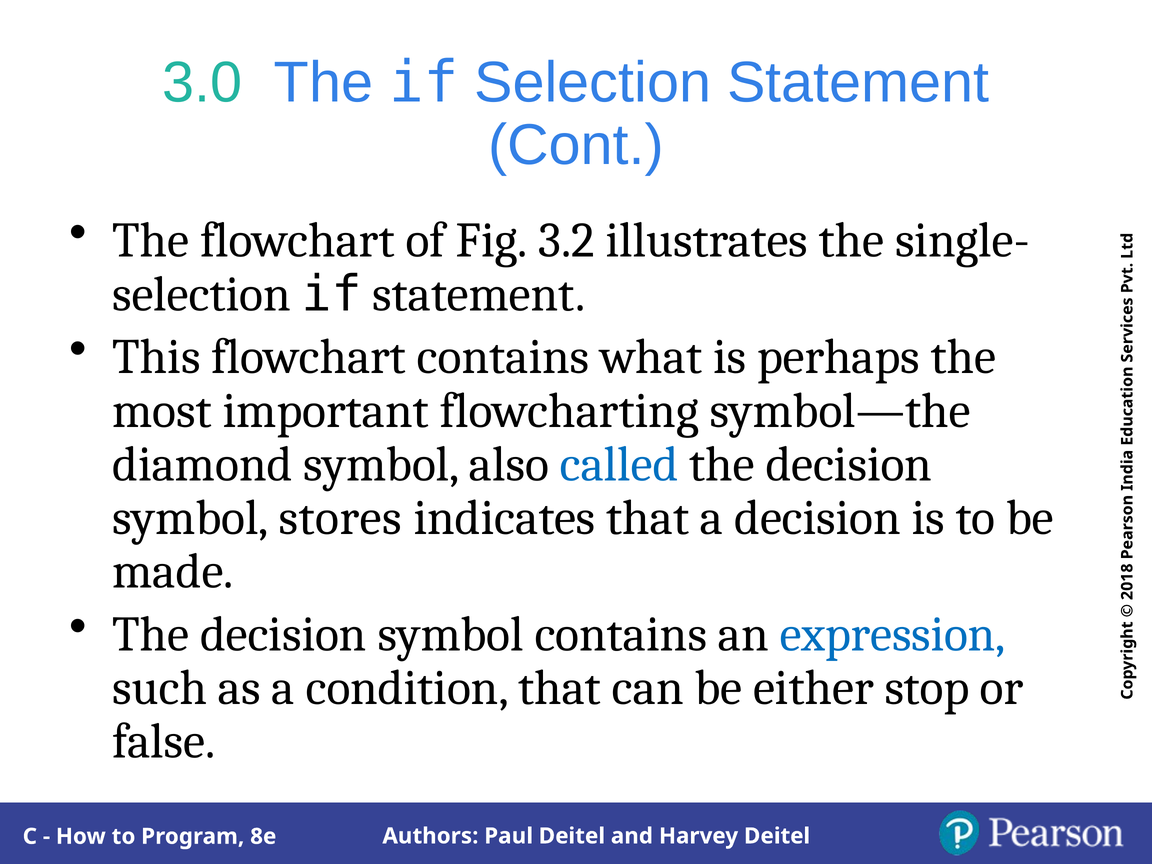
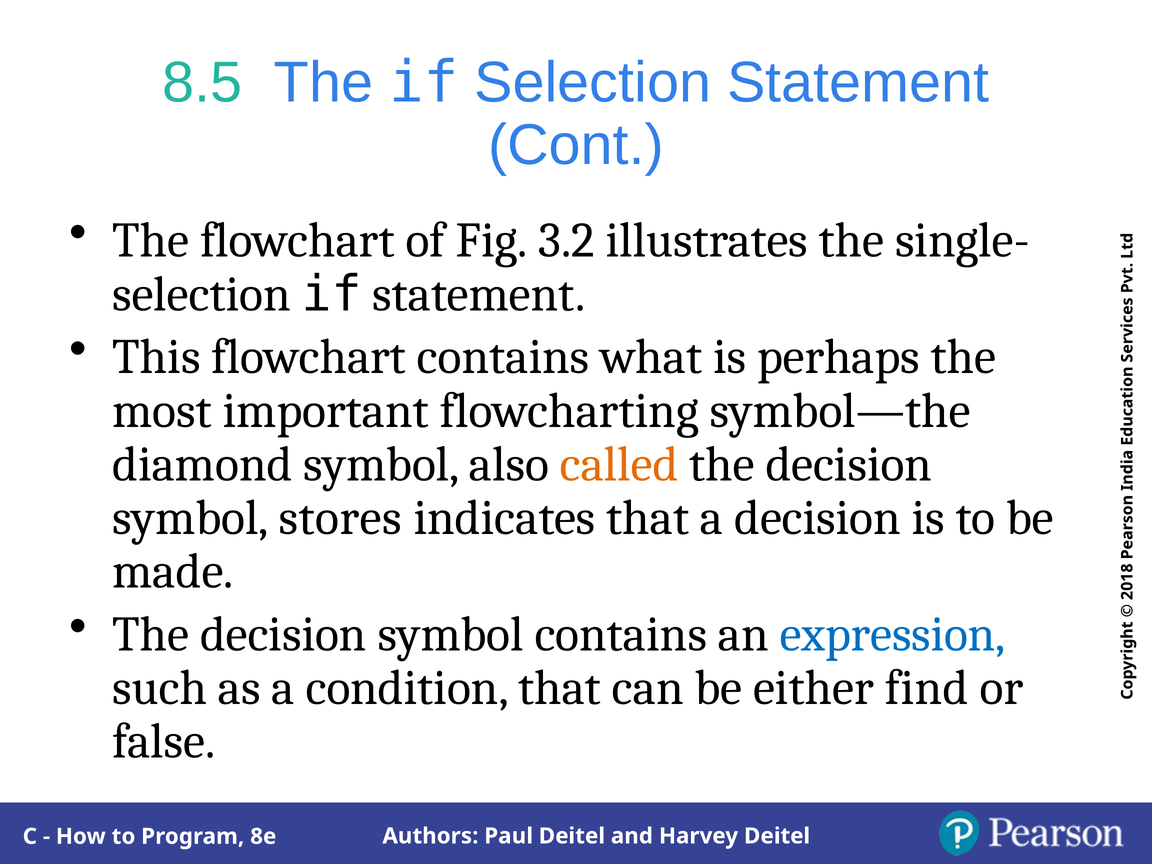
3.0: 3.0 -> 8.5
called colour: blue -> orange
stop: stop -> find
